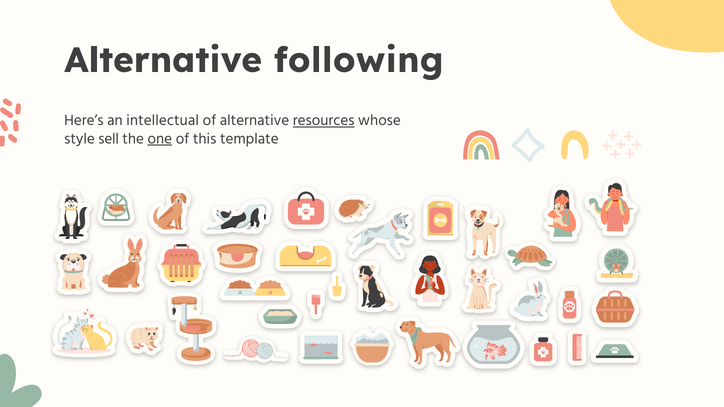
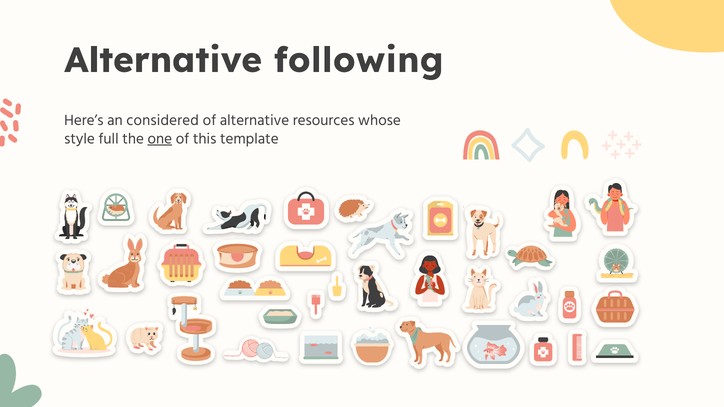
intellectual: intellectual -> considered
resources underline: present -> none
sell: sell -> full
